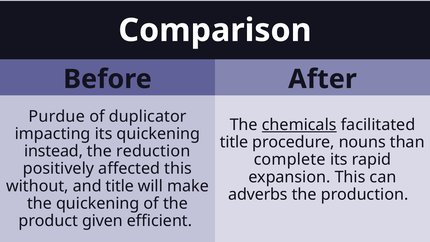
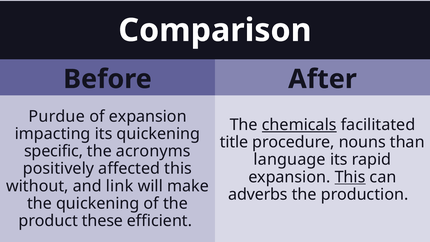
of duplicator: duplicator -> expansion
instead: instead -> specific
reduction: reduction -> acronyms
complete: complete -> language
This at (350, 177) underline: none -> present
and title: title -> link
given: given -> these
